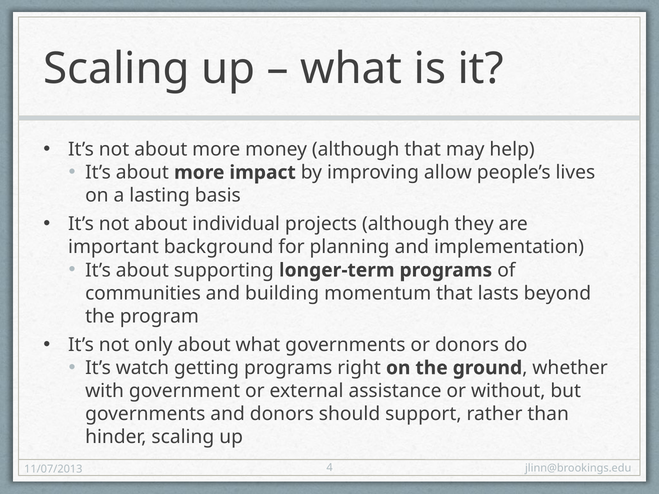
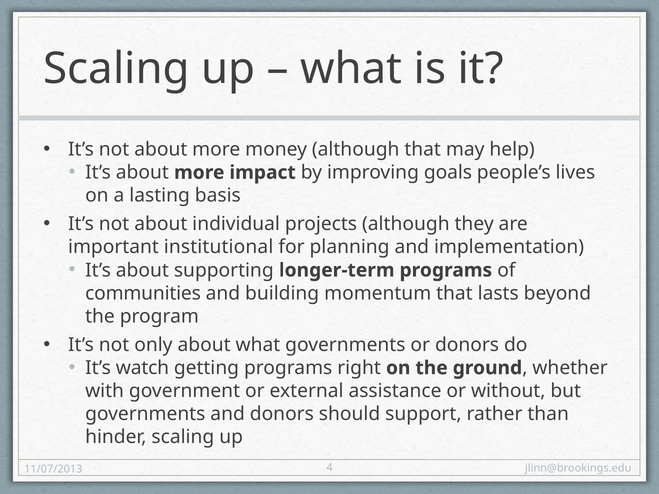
allow: allow -> goals
background: background -> institutional
